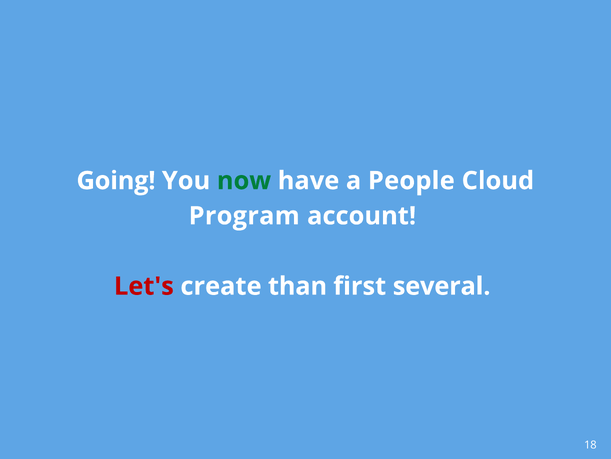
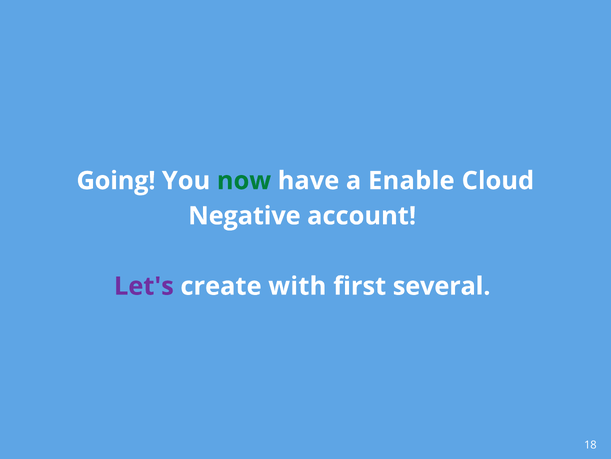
People: People -> Enable
Program: Program -> Negative
Let's colour: red -> purple
than: than -> with
